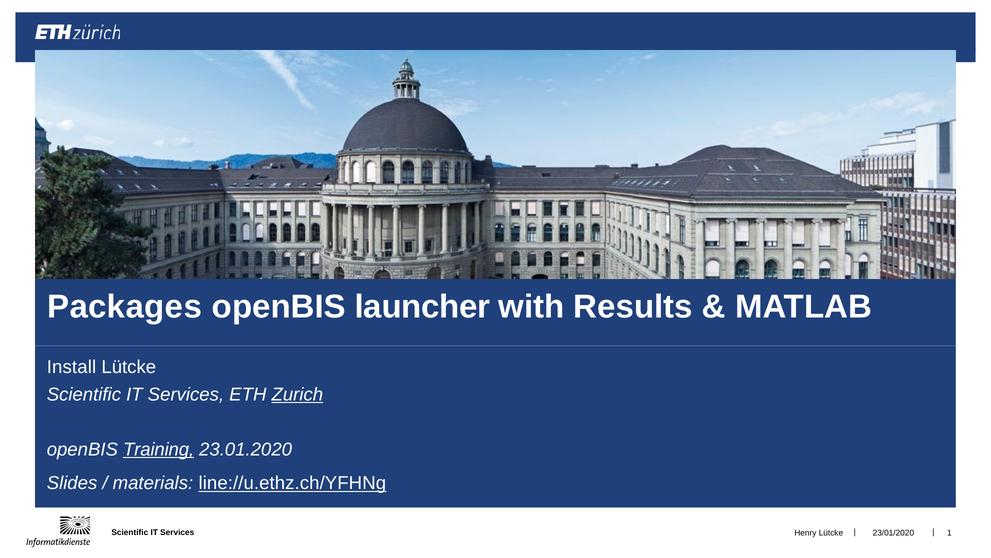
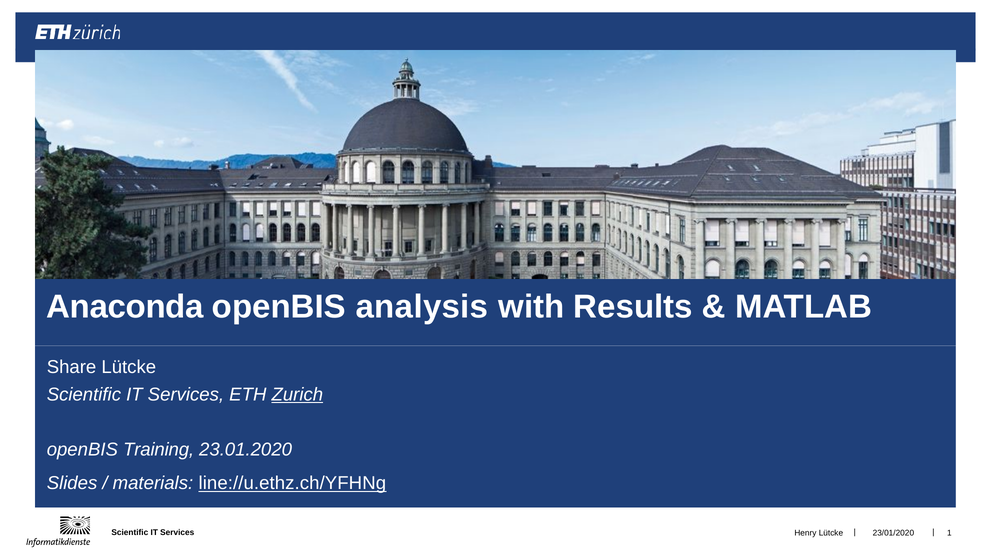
Packages: Packages -> Anaconda
launcher: launcher -> analysis
Install: Install -> Share
Training underline: present -> none
